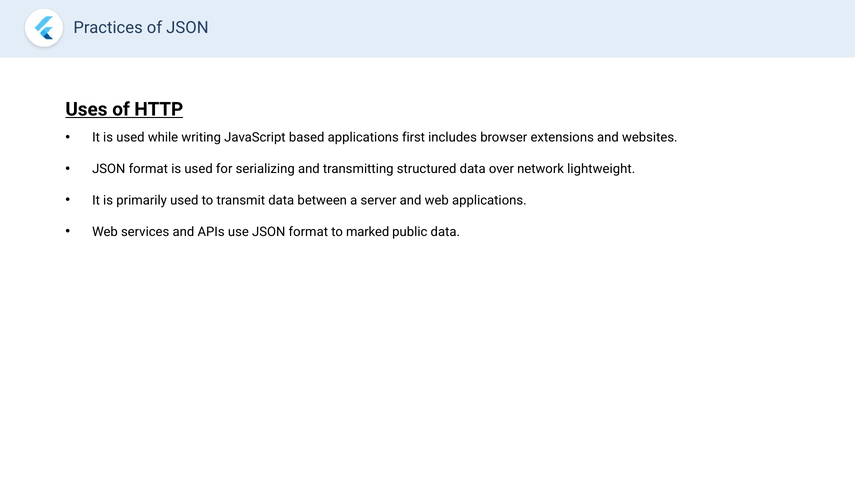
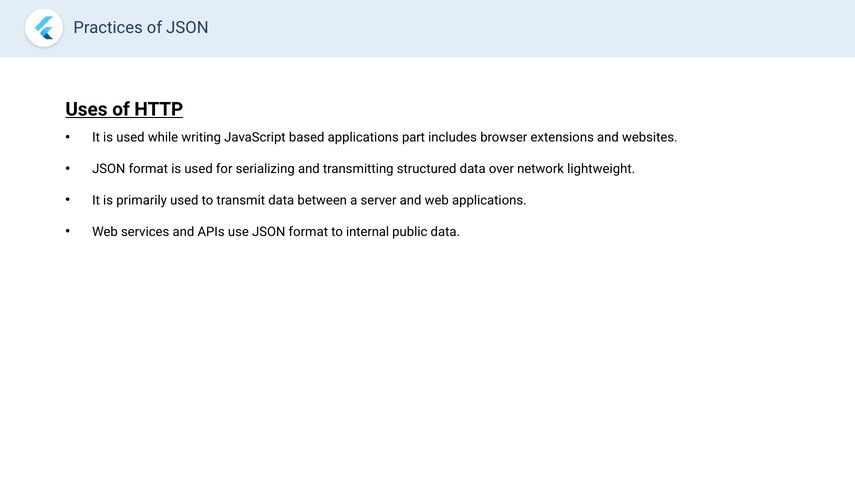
first: first -> part
marked: marked -> internal
